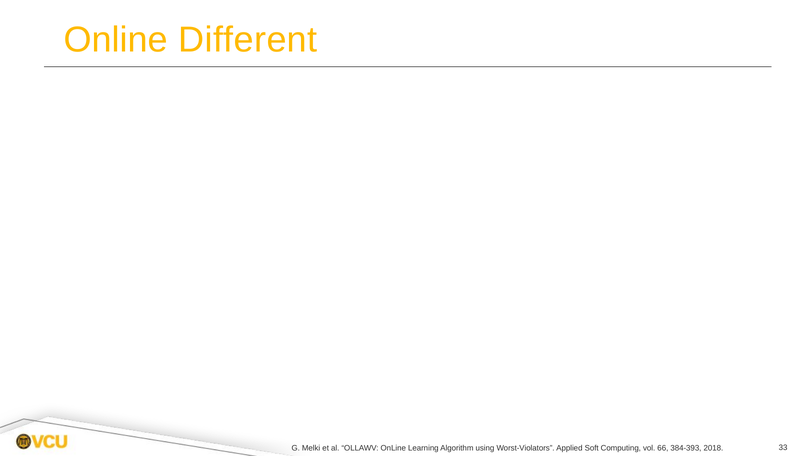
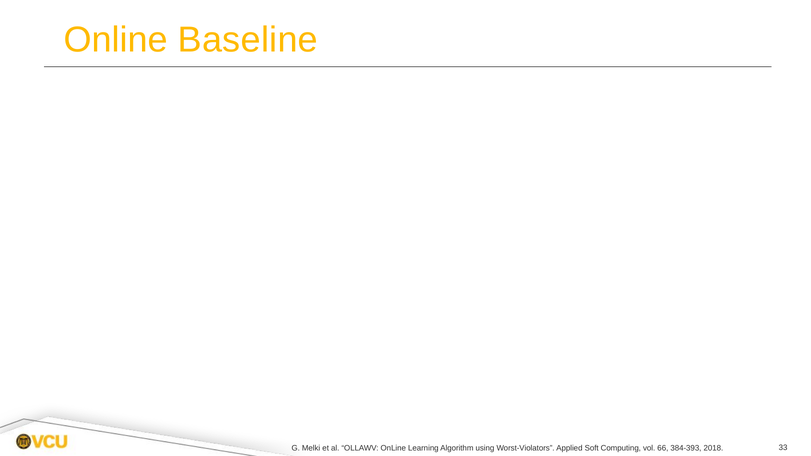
Different: Different -> Baseline
